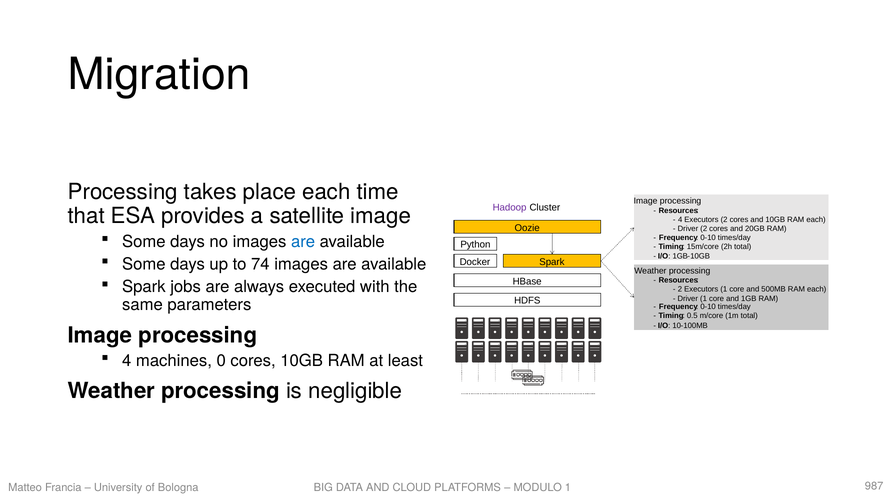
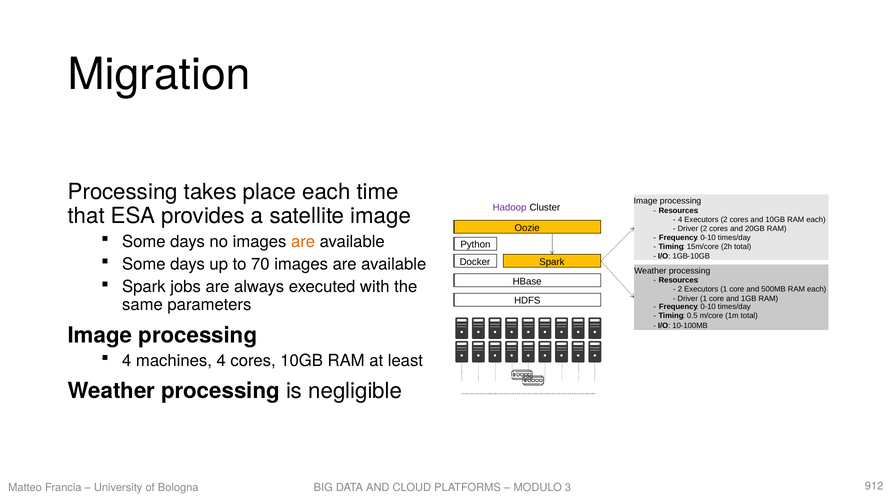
are at (303, 242) colour: blue -> orange
74: 74 -> 70
machines 0: 0 -> 4
1 at (568, 488): 1 -> 3
987: 987 -> 912
